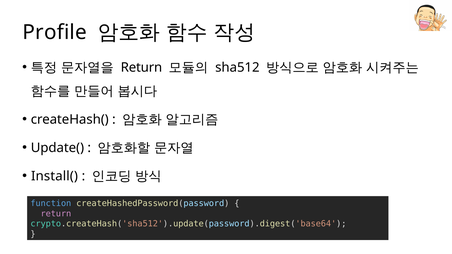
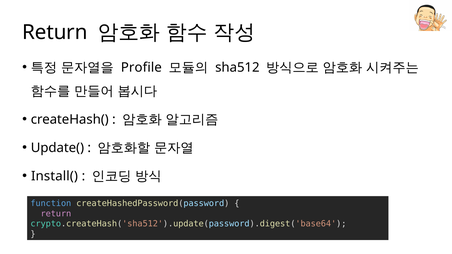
Profile at (55, 32): Profile -> Return
Return at (141, 68): Return -> Profile
